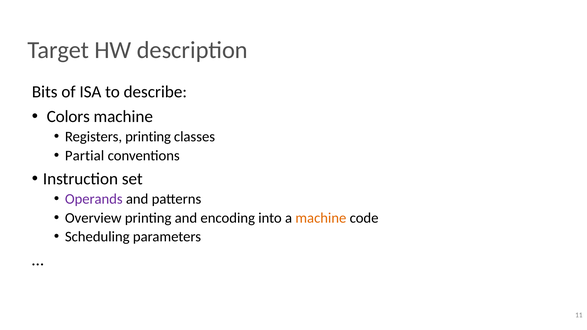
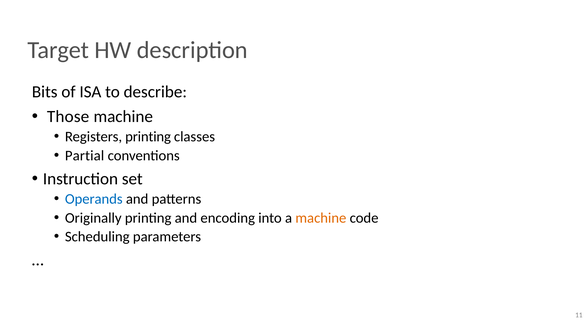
Colors: Colors -> Those
Operands colour: purple -> blue
Overview: Overview -> Originally
